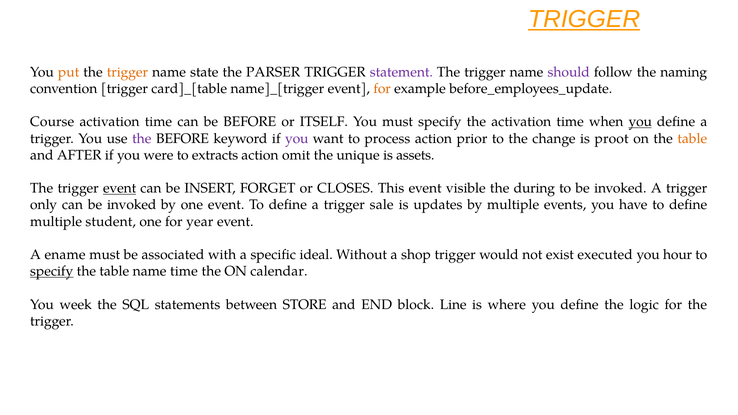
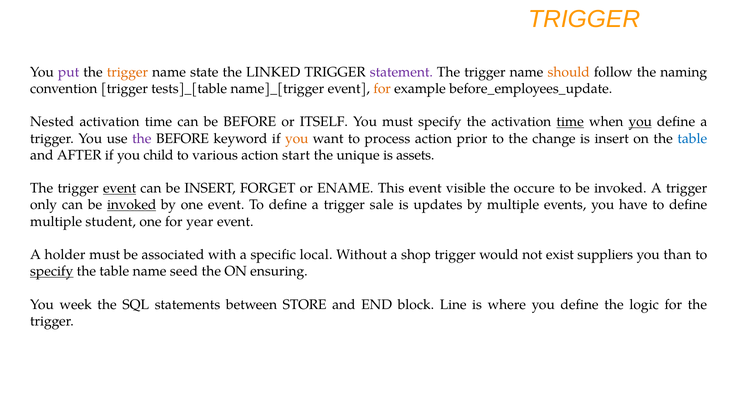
TRIGGER at (584, 19) underline: present -> none
put colour: orange -> purple
PARSER: PARSER -> LINKED
should colour: purple -> orange
card]_[table: card]_[table -> tests]_[table
Course: Course -> Nested
time at (570, 122) underline: none -> present
you at (297, 138) colour: purple -> orange
is proot: proot -> insert
table at (692, 138) colour: orange -> blue
were: were -> child
extracts: extracts -> various
omit: omit -> start
CLOSES: CLOSES -> ENAME
during: during -> occure
invoked at (132, 205) underline: none -> present
ename: ename -> holder
ideal: ideal -> local
executed: executed -> suppliers
hour: hour -> than
name time: time -> seed
calendar: calendar -> ensuring
